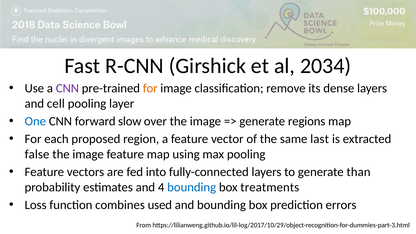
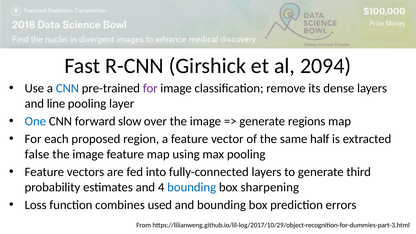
2034: 2034 -> 2094
CNN at (67, 88) colour: purple -> blue
for at (150, 88) colour: orange -> purple
cell: cell -> line
last: last -> half
than: than -> third
treatments: treatments -> sharpening
